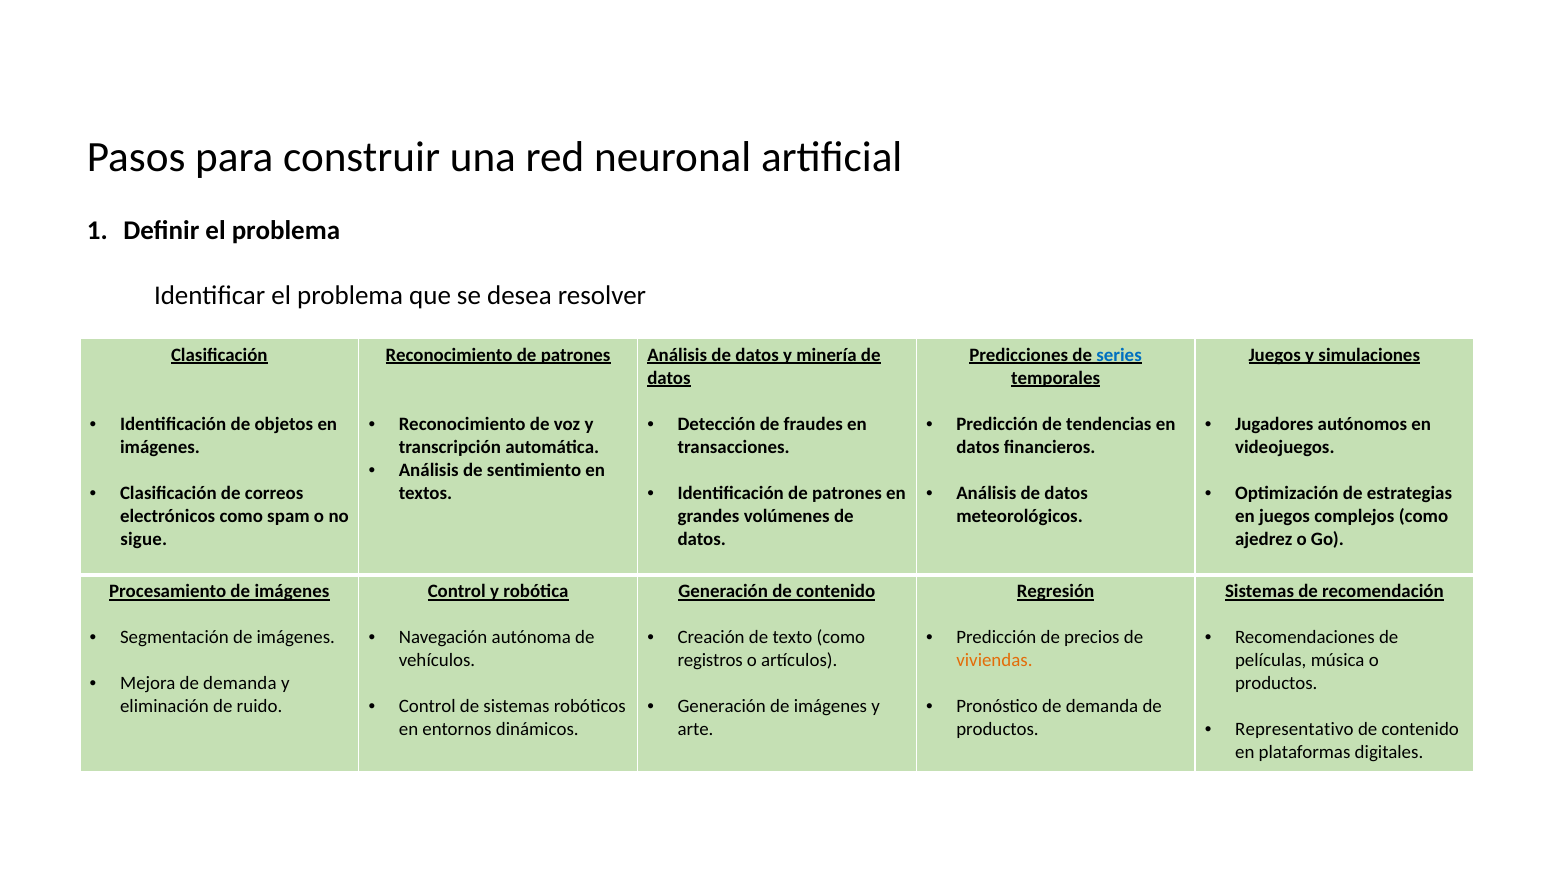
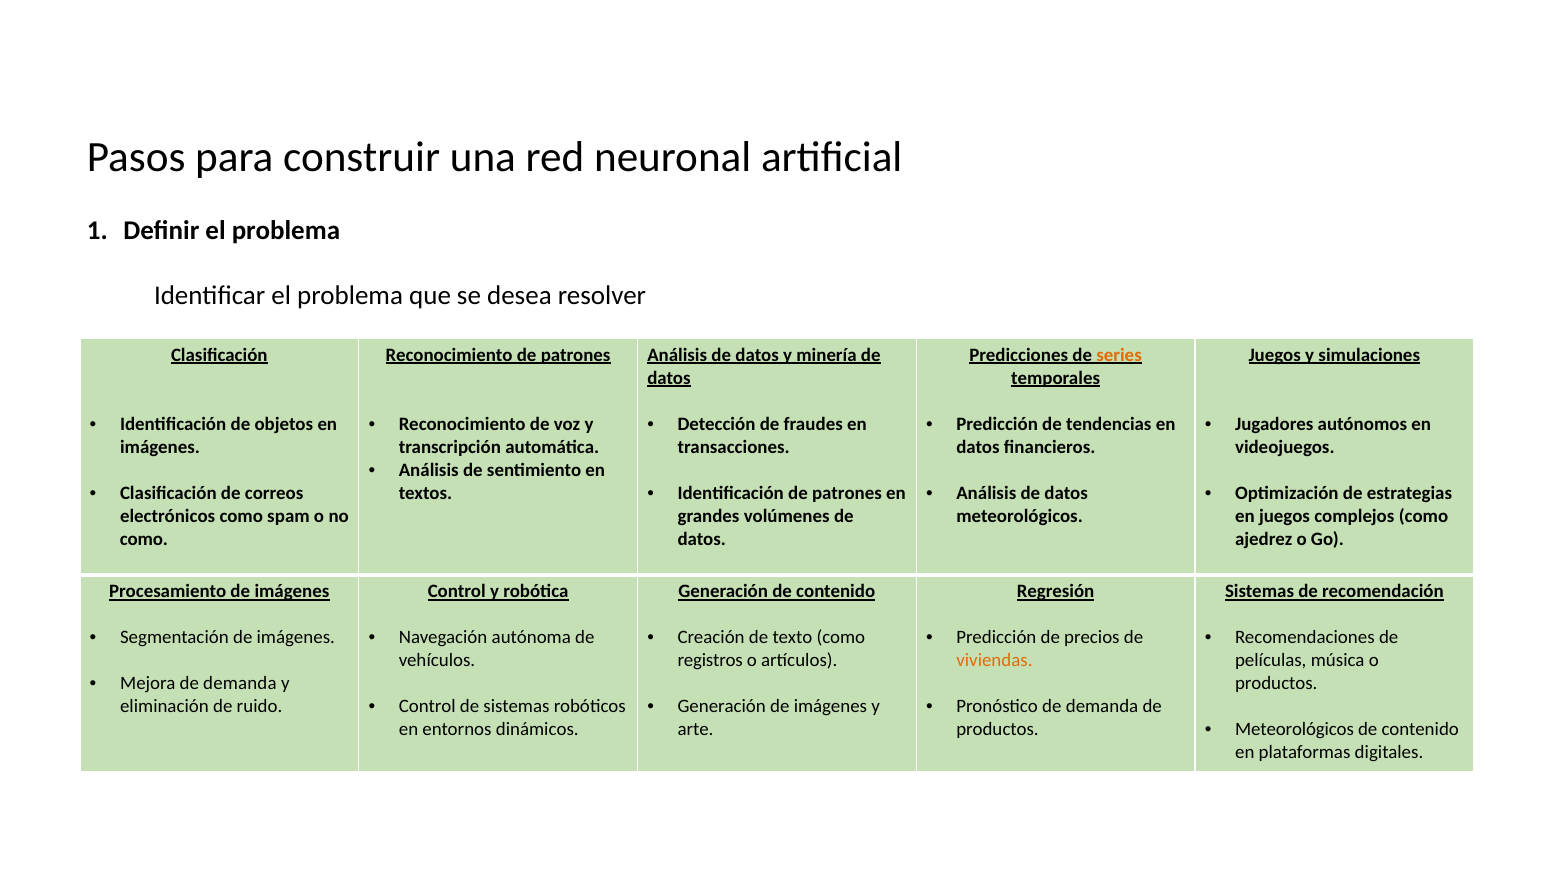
series colour: blue -> orange
sigue at (144, 539): sigue -> como
Representativo at (1294, 729): Representativo -> Meteorológicos
